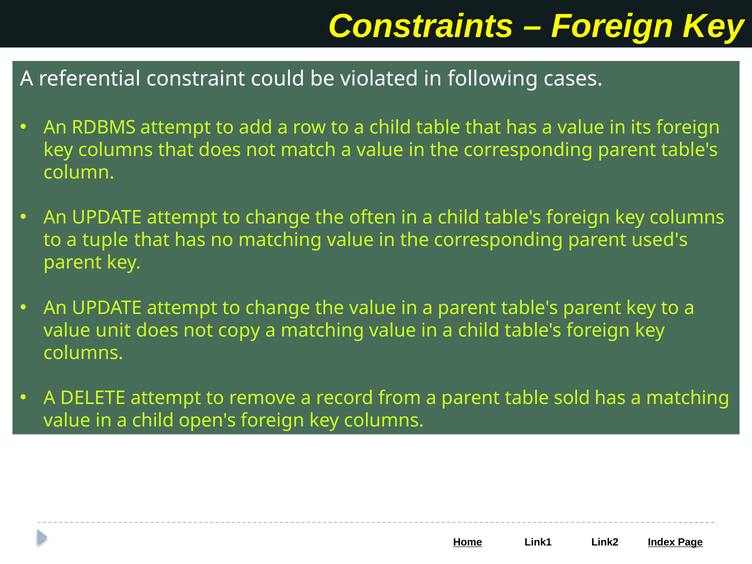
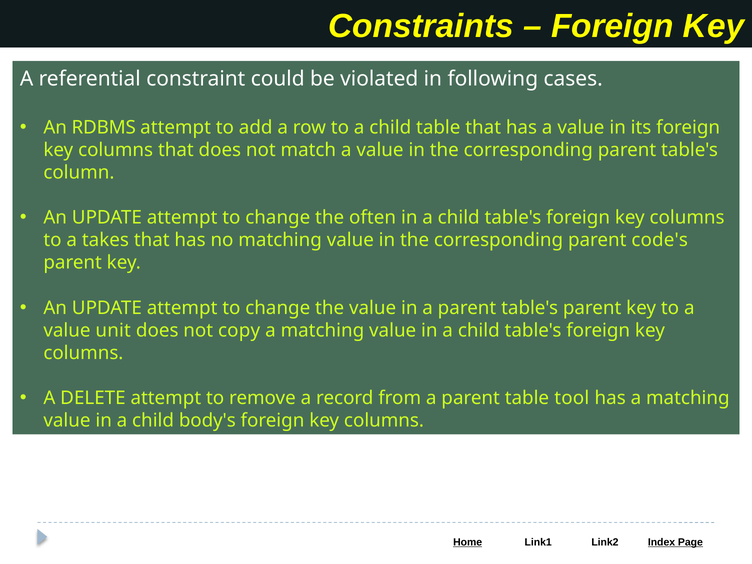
tuple: tuple -> takes
used's: used's -> code's
sold: sold -> tool
open's: open's -> body's
